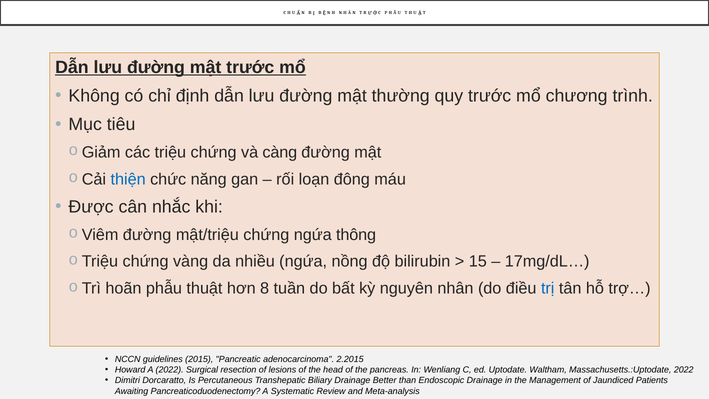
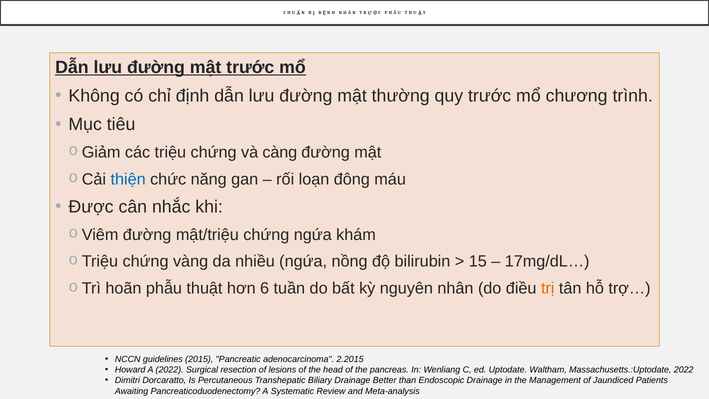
thông: thông -> khám
8: 8 -> 6
trị colour: blue -> orange
